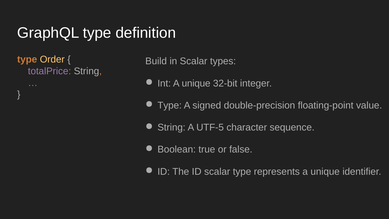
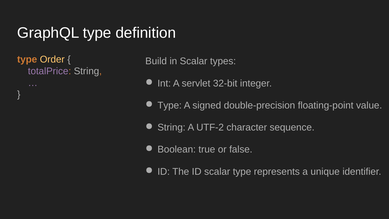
Int A unique: unique -> servlet
UTF‐5: UTF‐5 -> UTF‐2
